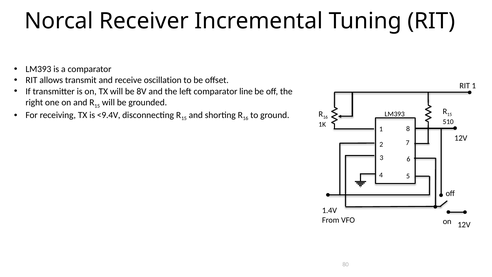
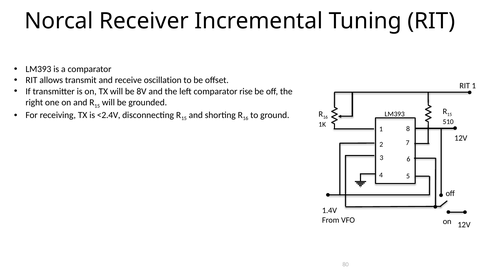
line: line -> rise
<9.4V: <9.4V -> <2.4V
